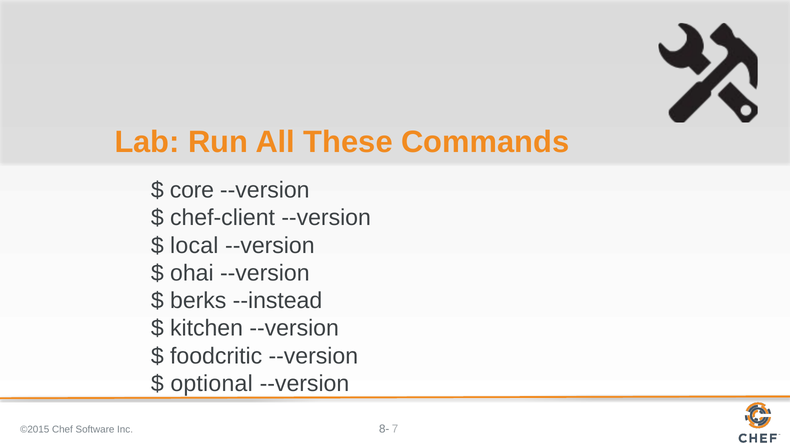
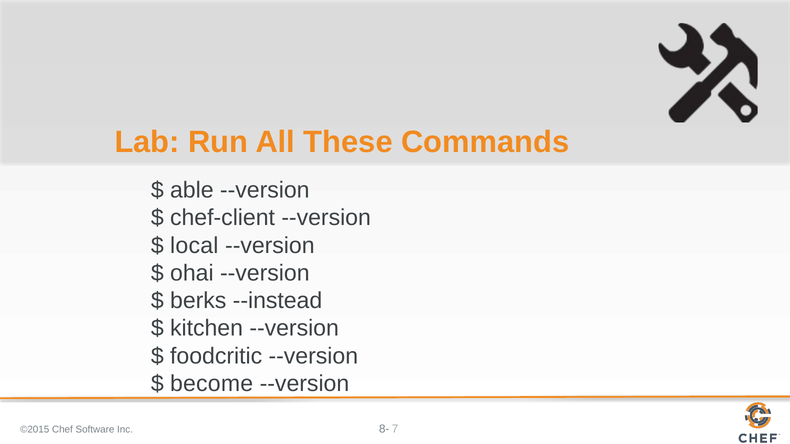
core: core -> able
optional: optional -> become
